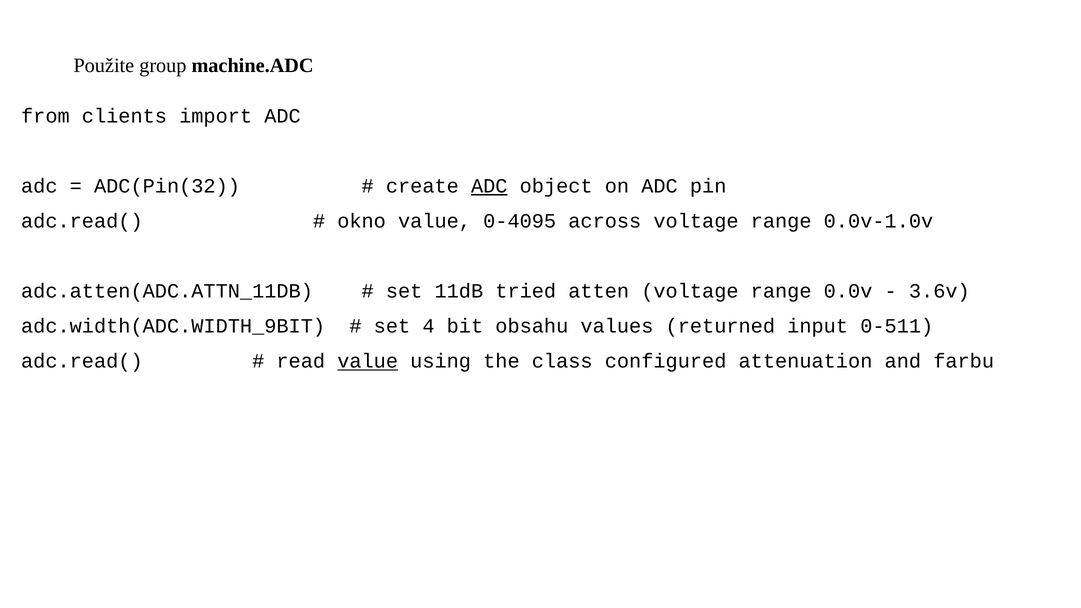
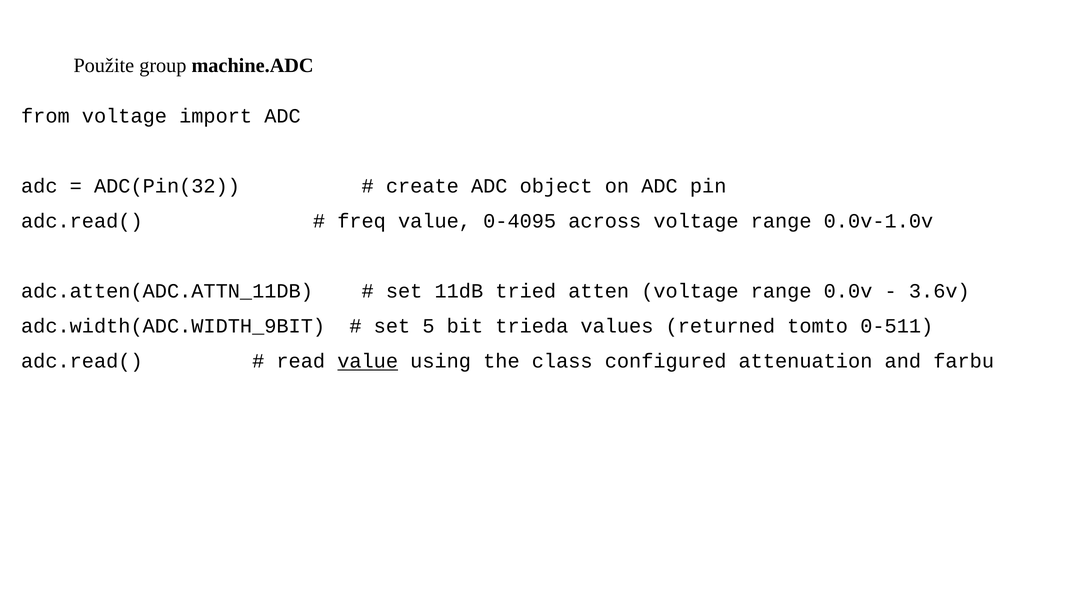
from clients: clients -> voltage
ADC at (489, 186) underline: present -> none
okno: okno -> freq
4: 4 -> 5
obsahu: obsahu -> trieda
input: input -> tomto
